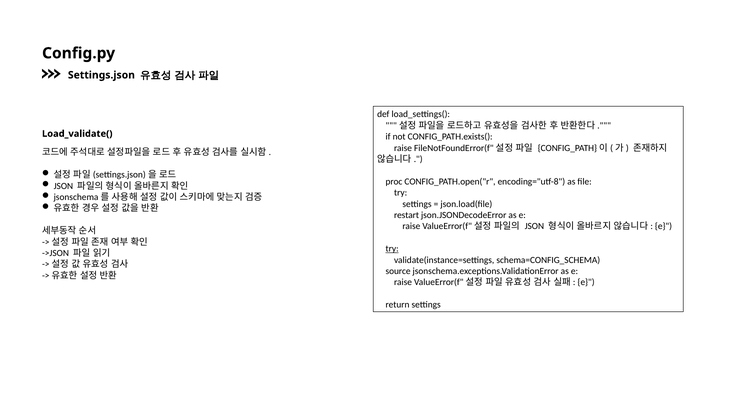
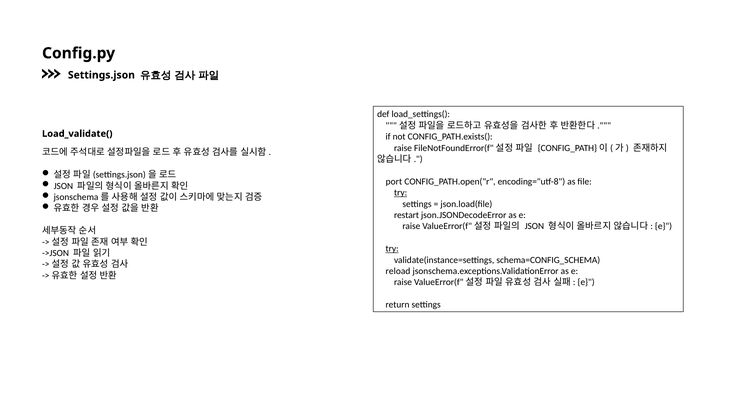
proc: proc -> port
try at (401, 193) underline: none -> present
source: source -> reload
